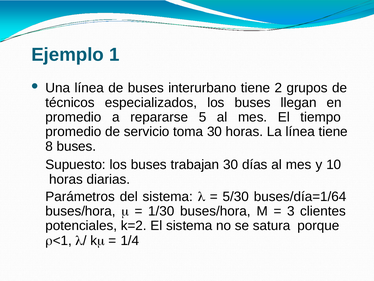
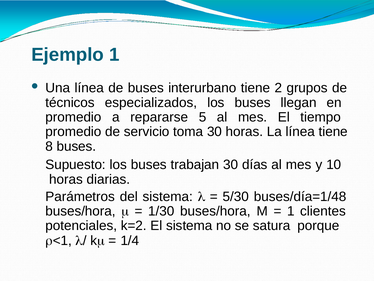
buses/día=1/64: buses/día=1/64 -> buses/día=1/48
3 at (291, 211): 3 -> 1
